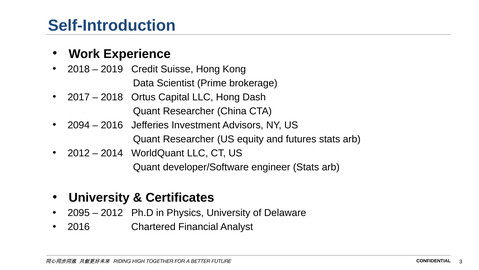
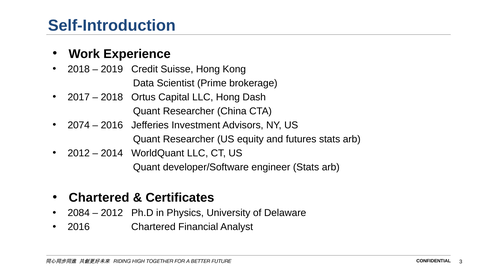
2094: 2094 -> 2074
University at (99, 197): University -> Chartered
2095: 2095 -> 2084
